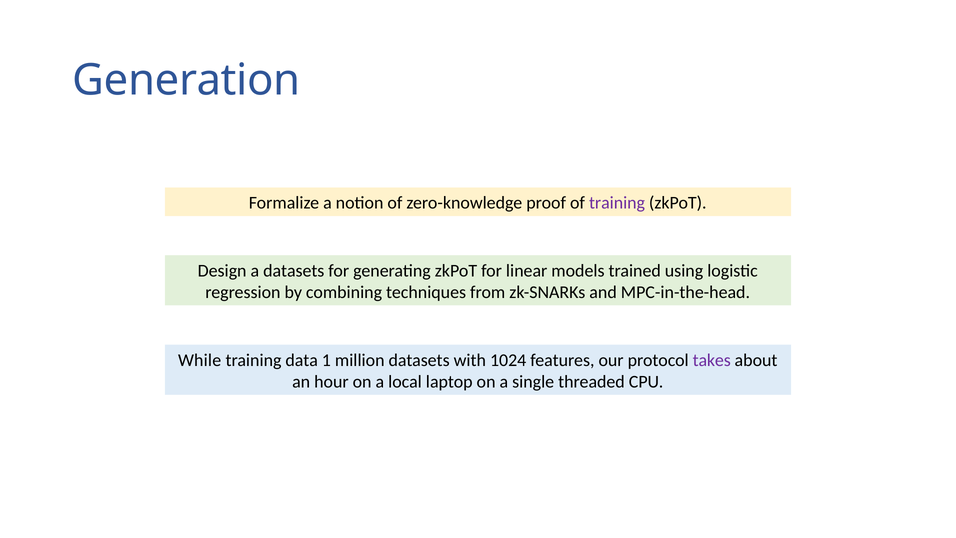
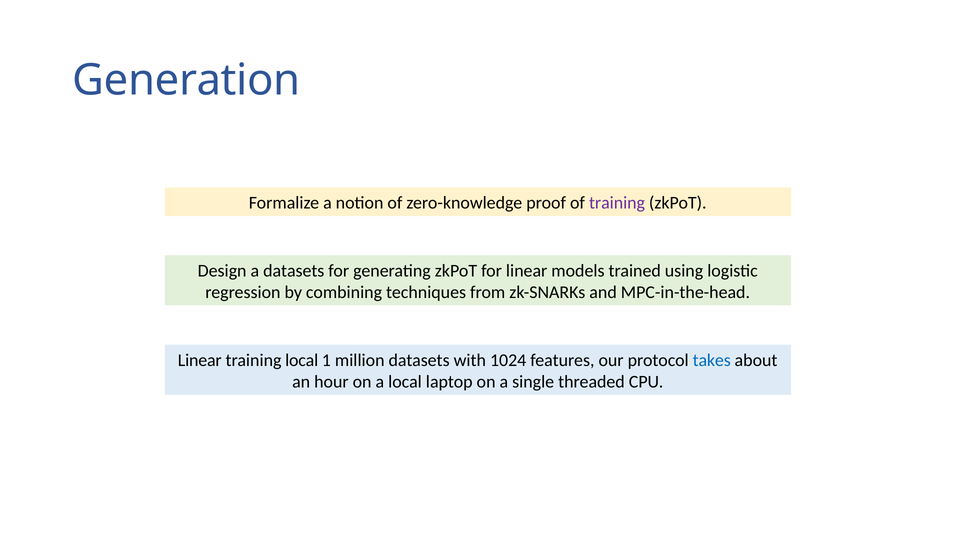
While at (200, 360): While -> Linear
training data: data -> local
takes colour: purple -> blue
